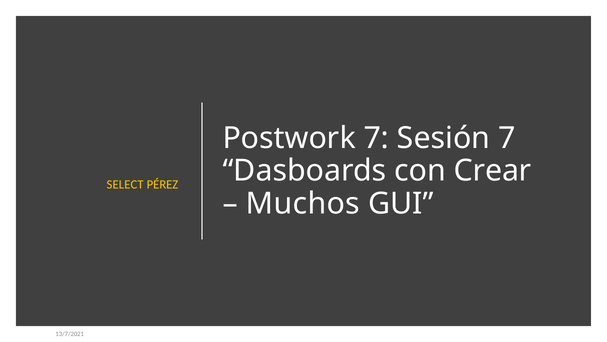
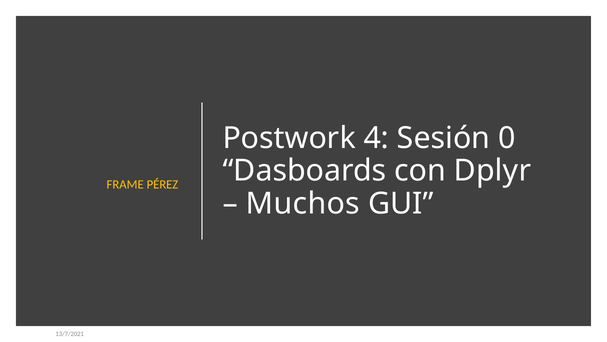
Postwork 7: 7 -> 4
Sesión 7: 7 -> 0
Crear: Crear -> Dplyr
SELECT: SELECT -> FRAME
